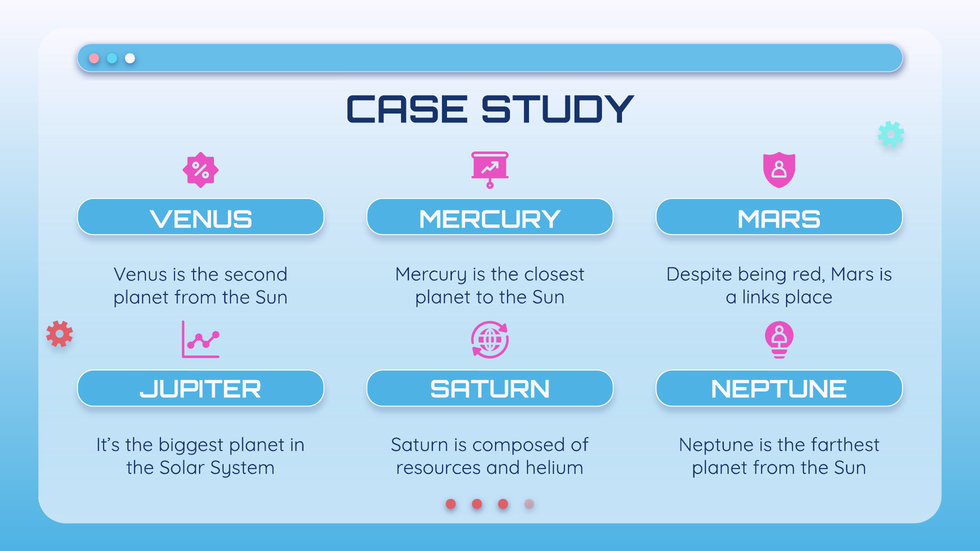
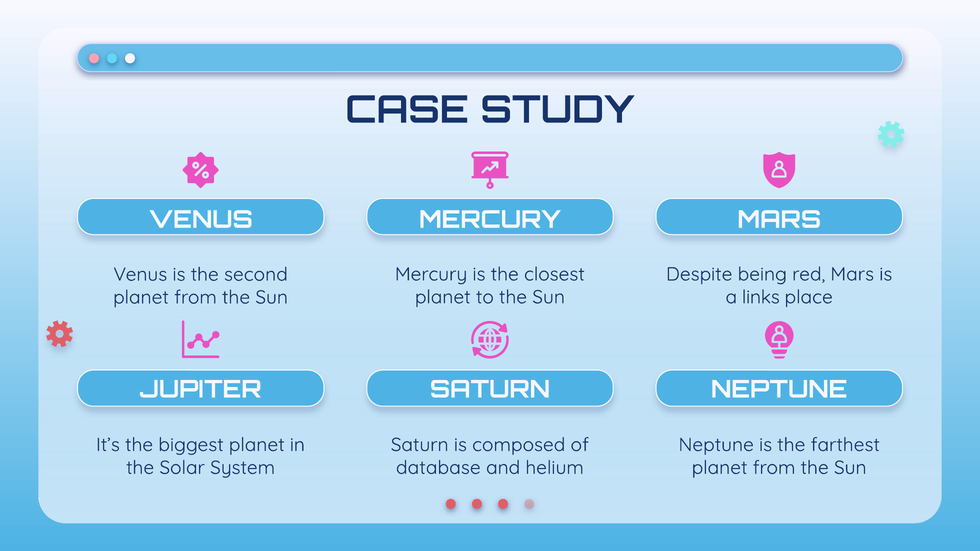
resources: resources -> database
